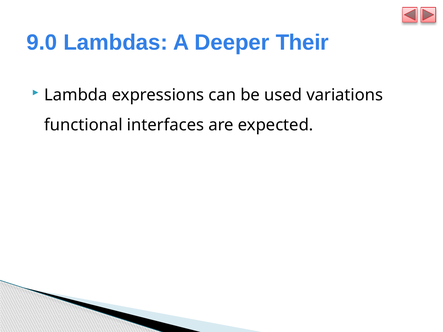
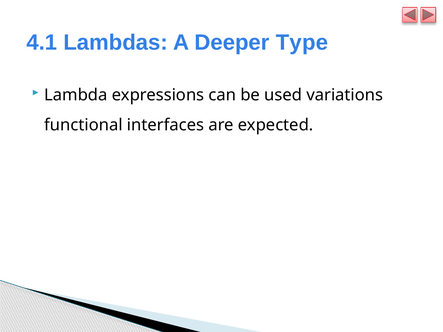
9.0: 9.0 -> 4.1
Their: Their -> Type
